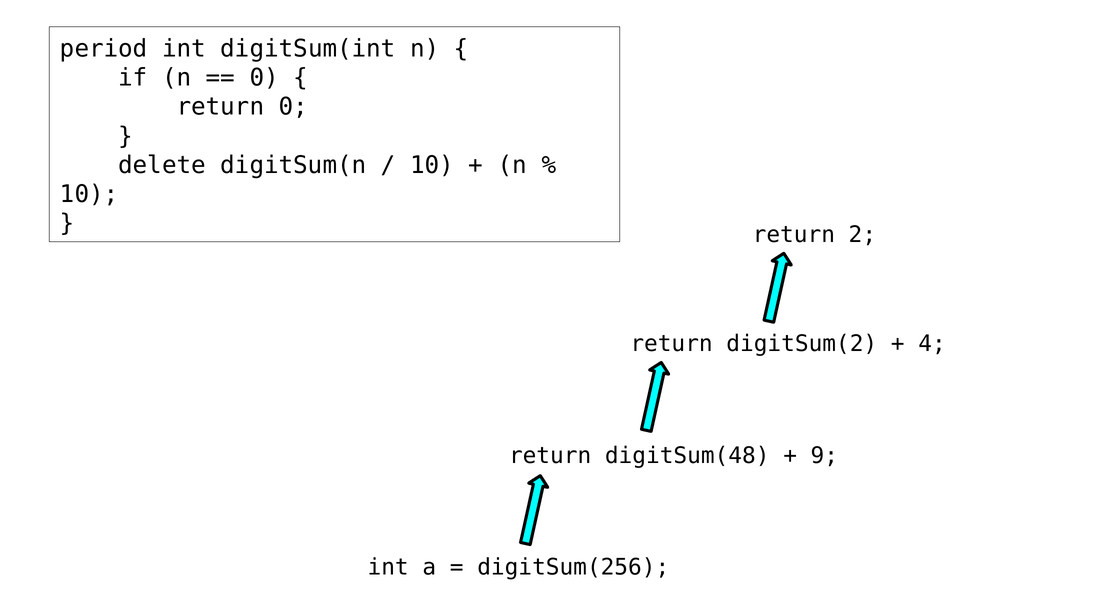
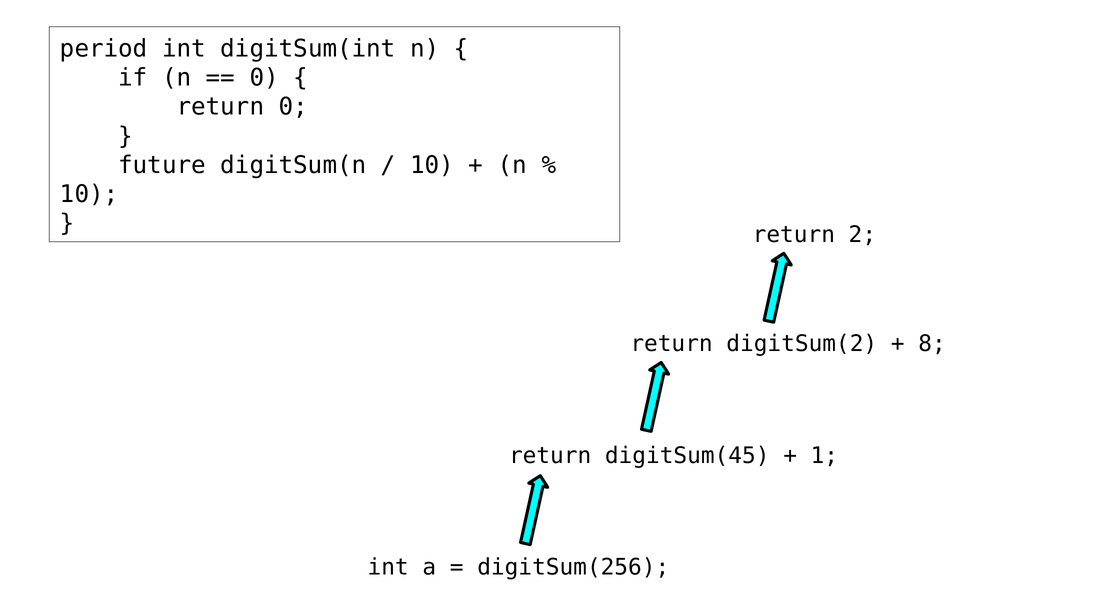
delete: delete -> future
4: 4 -> 8
digitSum(48: digitSum(48 -> digitSum(45
9: 9 -> 1
